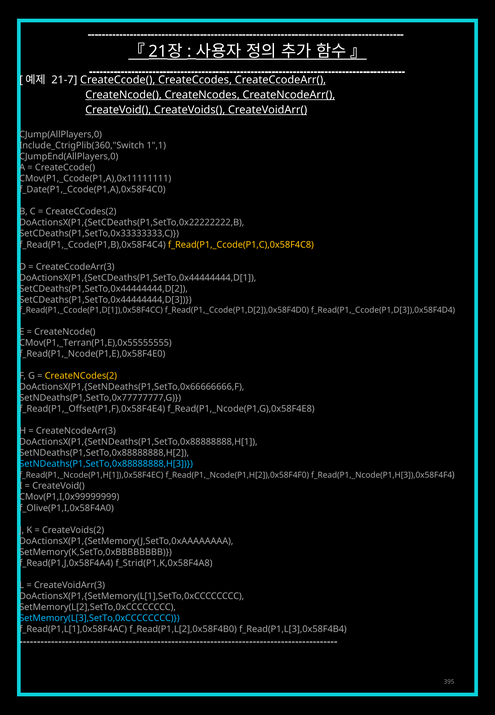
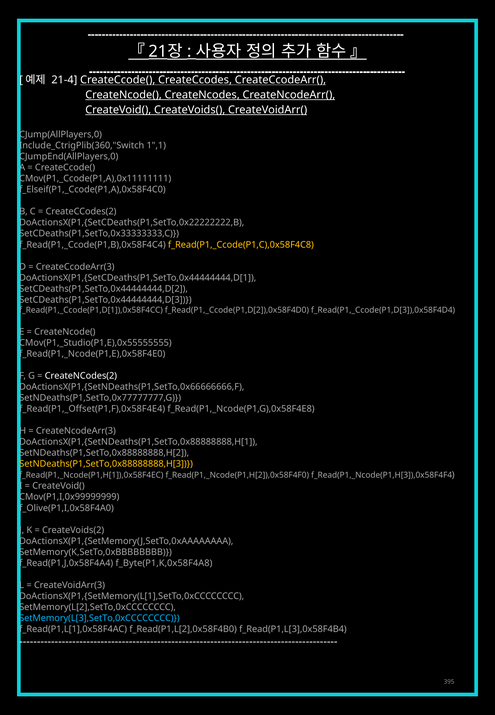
21-7: 21-7 -> 21-4
f_Date(P1,_Ccode(P1,A),0x58F4C0: f_Date(P1,_Ccode(P1,A),0x58F4C0 -> f_Elseif(P1,_Ccode(P1,A),0x58F4C0
CMov(P1,_Terran(P1,E),0x55555555: CMov(P1,_Terran(P1,E),0x55555555 -> CMov(P1,_Studio(P1,E),0x55555555
CreateNCodes(2 colour: yellow -> white
SetNDeaths(P1,SetTo,0x88888888,H[3 colour: light blue -> yellow
f_Strid(P1,K,0x58F4A8: f_Strid(P1,K,0x58F4A8 -> f_Byte(P1,K,0x58F4A8
